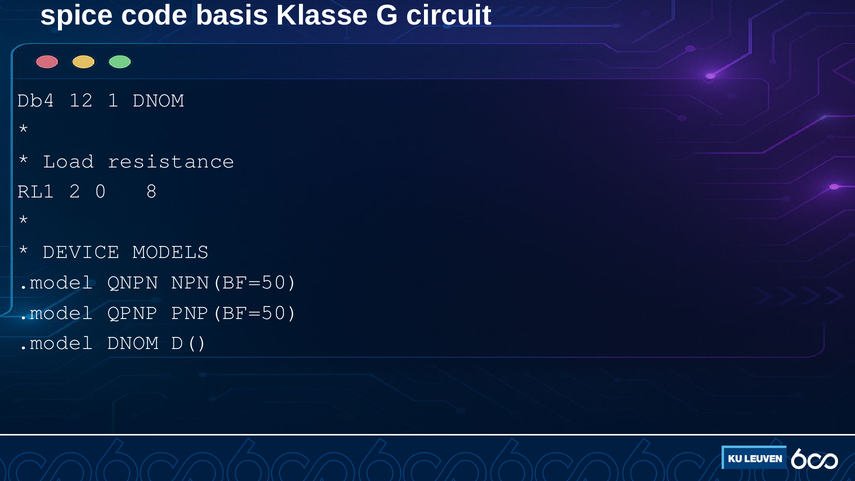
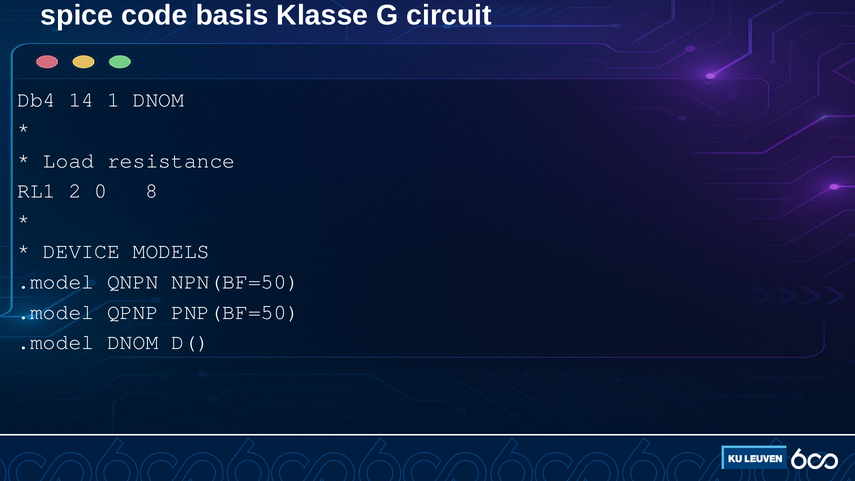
12: 12 -> 14
